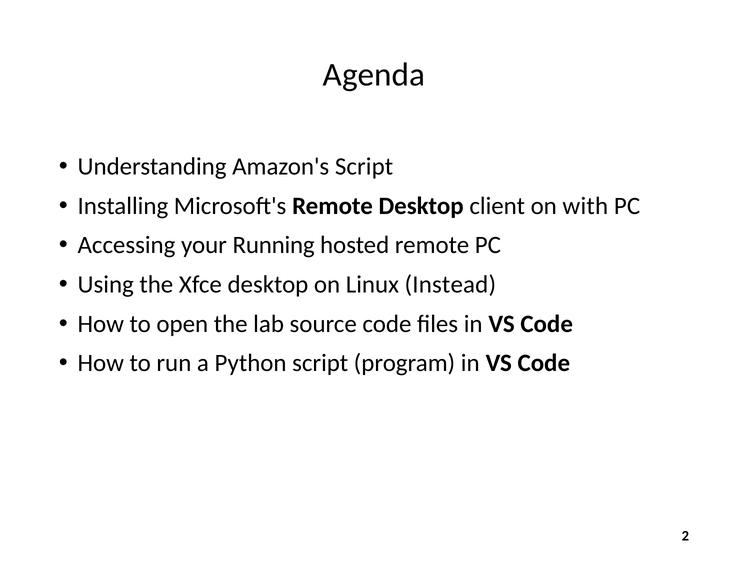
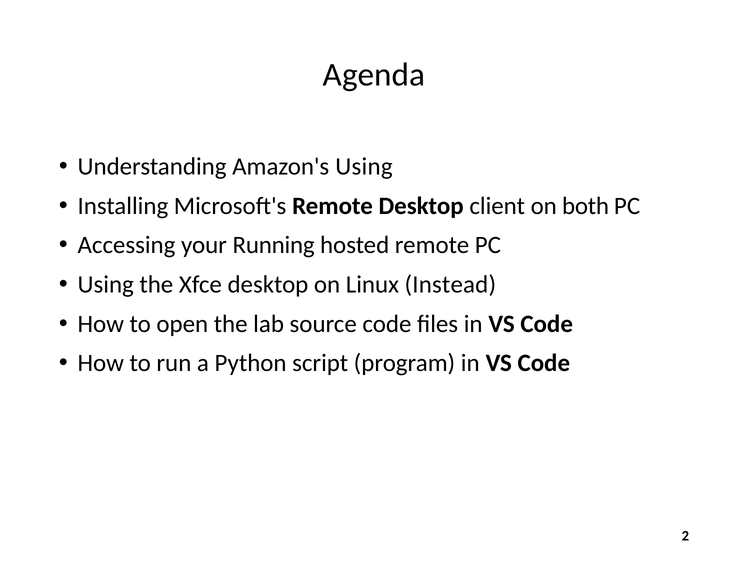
Amazon's Script: Script -> Using
with: with -> both
